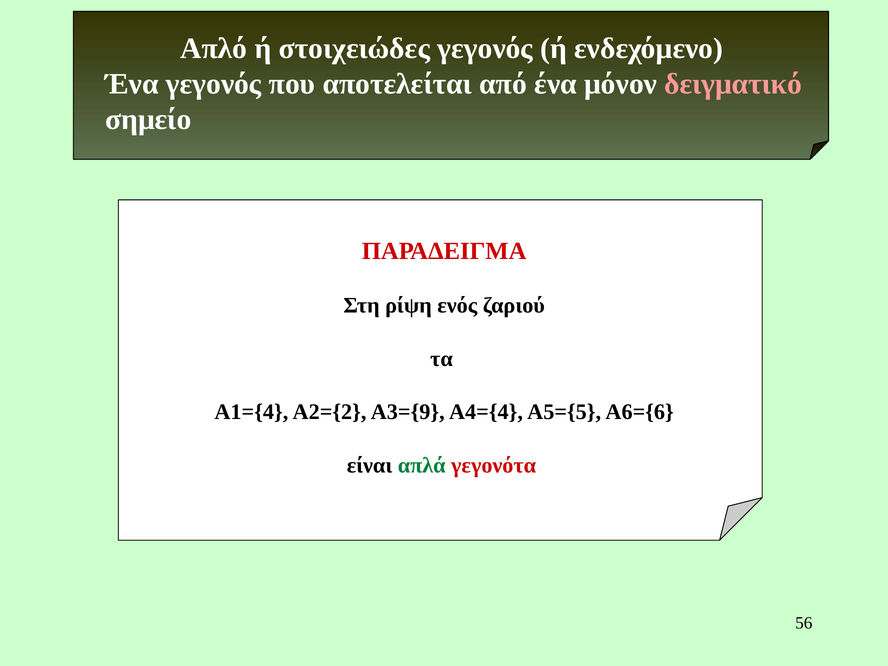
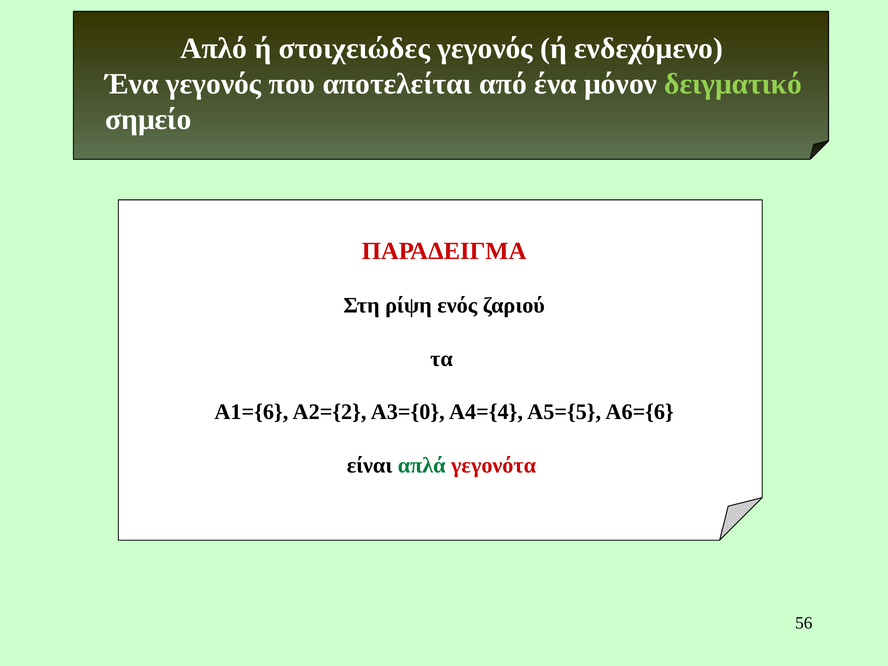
δειγματικό colour: pink -> light green
Α1={4: Α1={4 -> Α1={6
Α3={9: Α3={9 -> Α3={0
